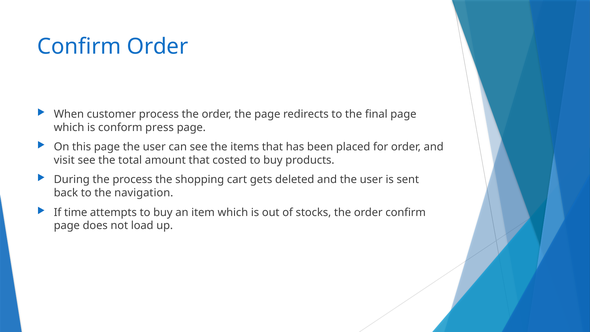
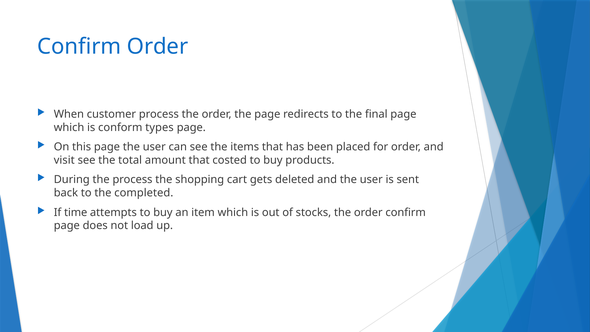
press: press -> types
navigation: navigation -> completed
